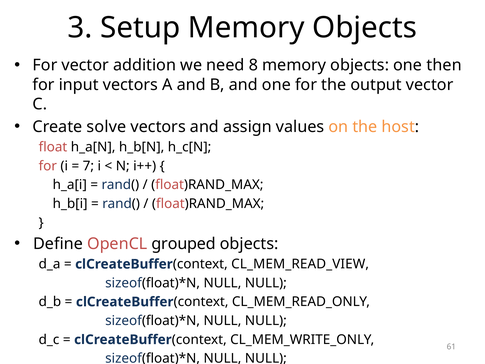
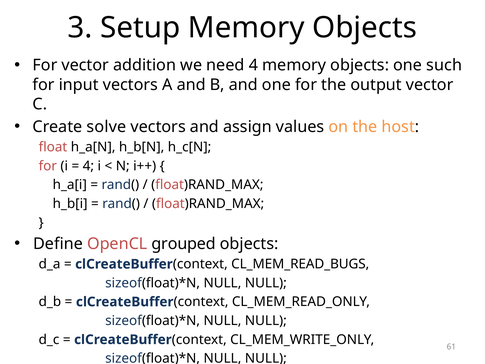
need 8: 8 -> 4
then: then -> such
7 at (88, 166): 7 -> 4
CL_MEM_READ_VIEW: CL_MEM_READ_VIEW -> CL_MEM_READ_BUGS
